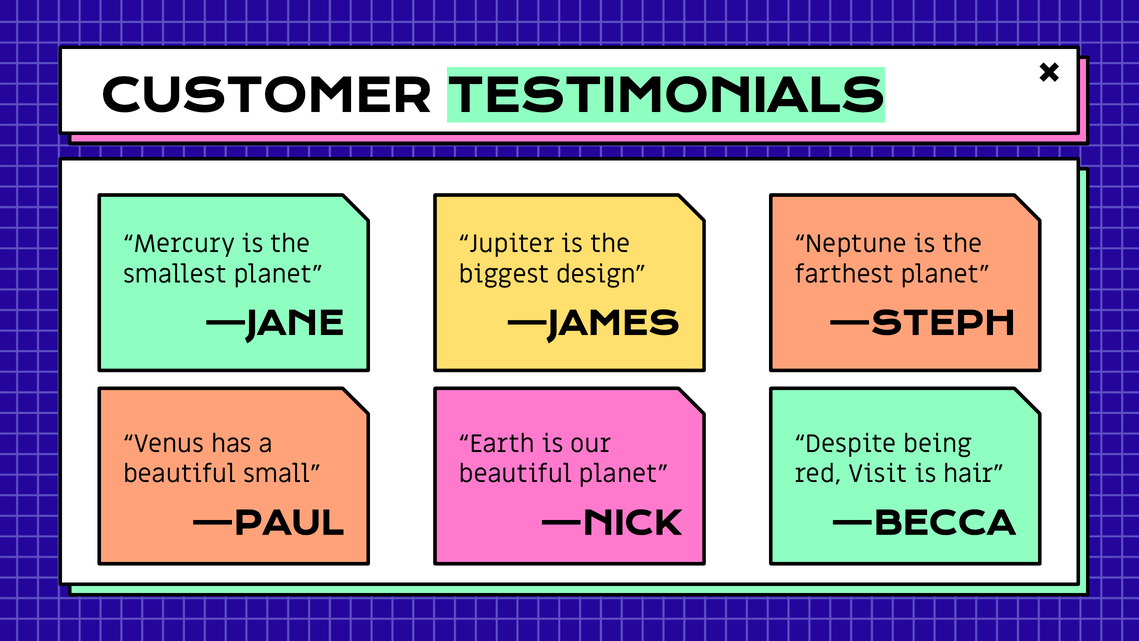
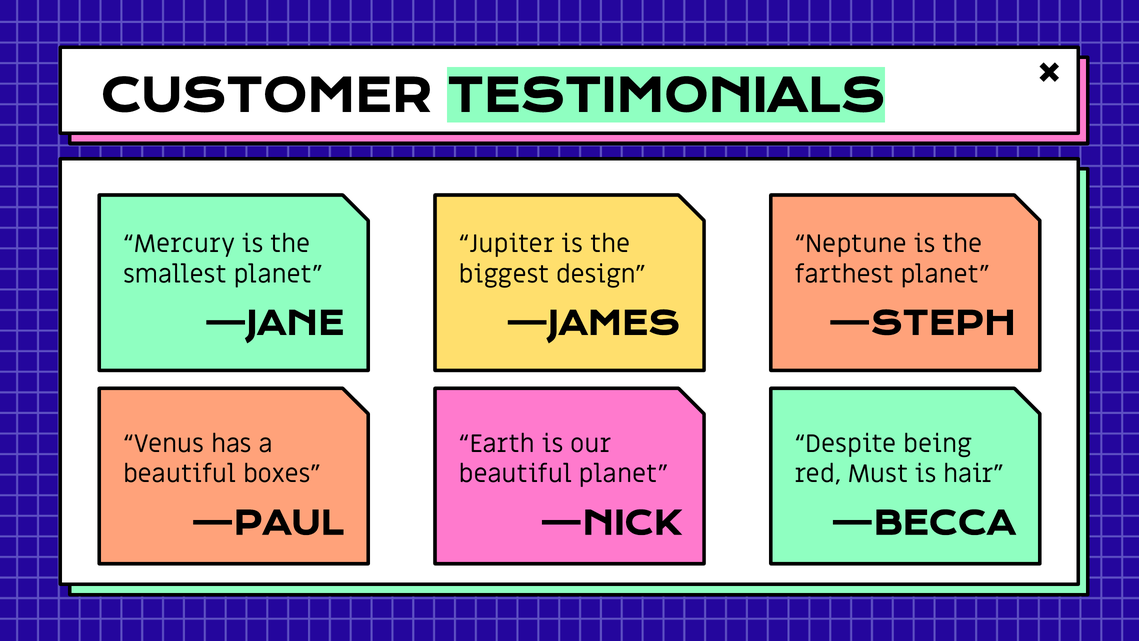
small: small -> boxes
Visit: Visit -> Must
